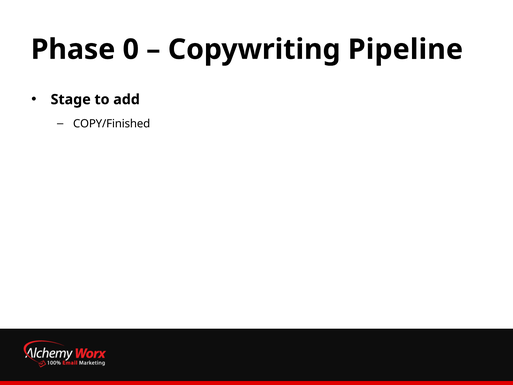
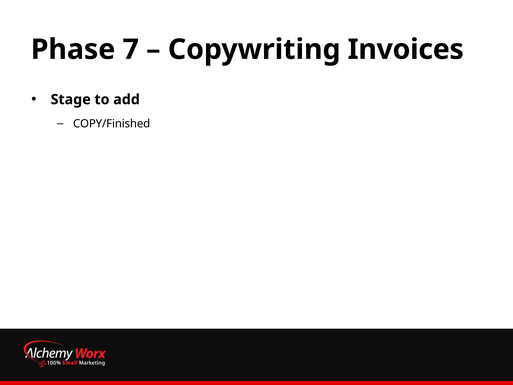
0: 0 -> 7
Pipeline: Pipeline -> Invoices
